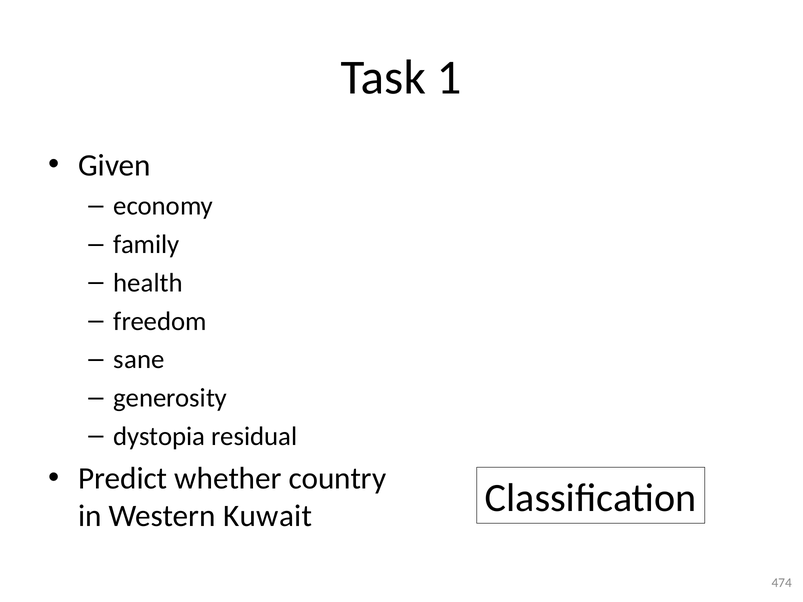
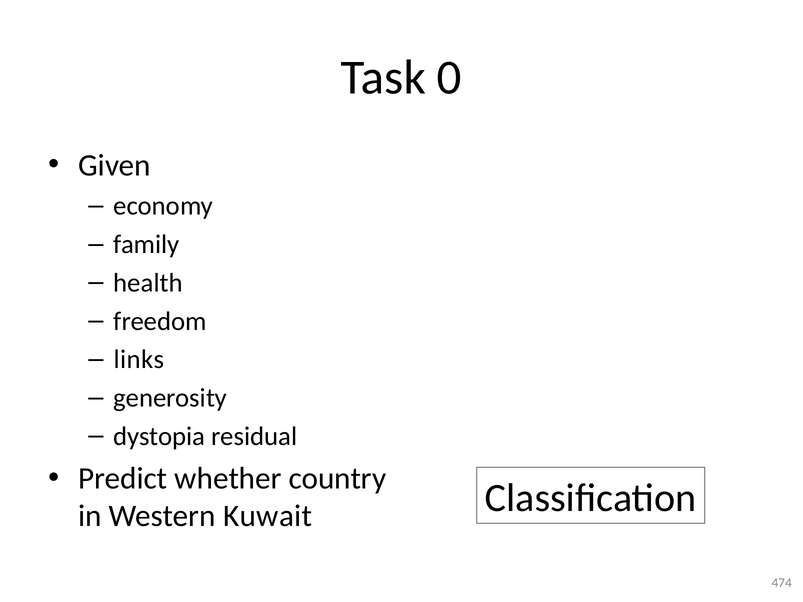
1: 1 -> 0
sane: sane -> links
